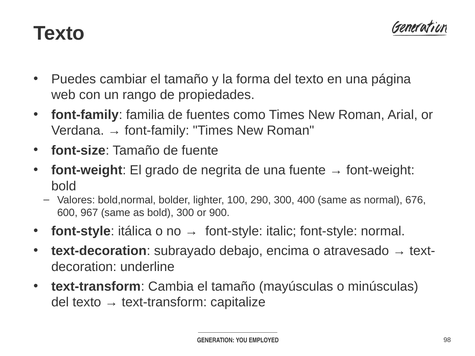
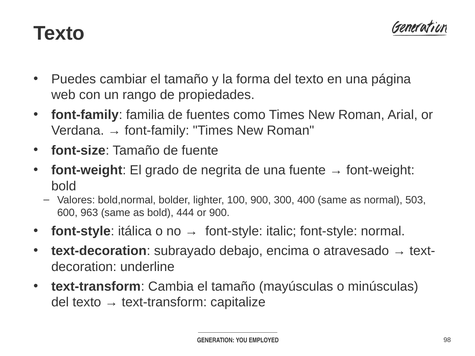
100 290: 290 -> 900
676: 676 -> 503
967: 967 -> 963
bold 300: 300 -> 444
